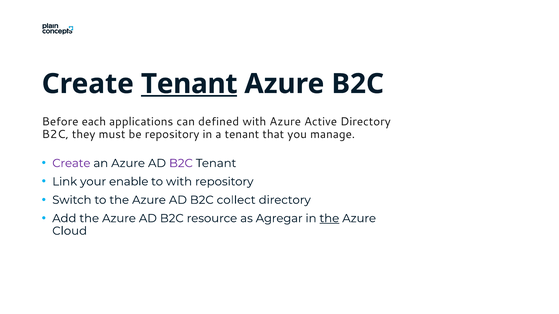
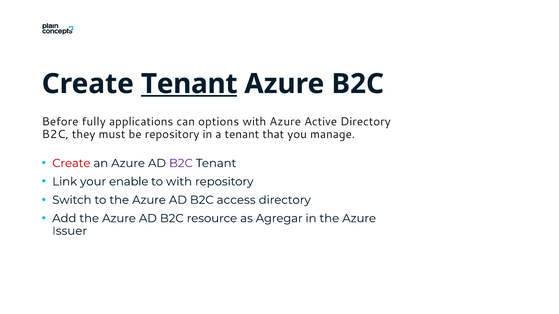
each: each -> fully
defined: defined -> options
Create at (71, 163) colour: purple -> red
collect: collect -> access
the at (329, 219) underline: present -> none
Cloud: Cloud -> Issuer
